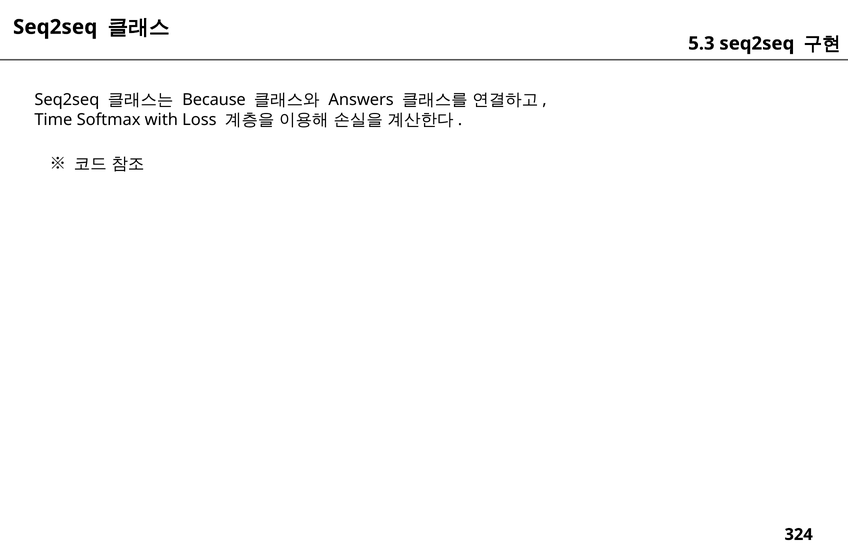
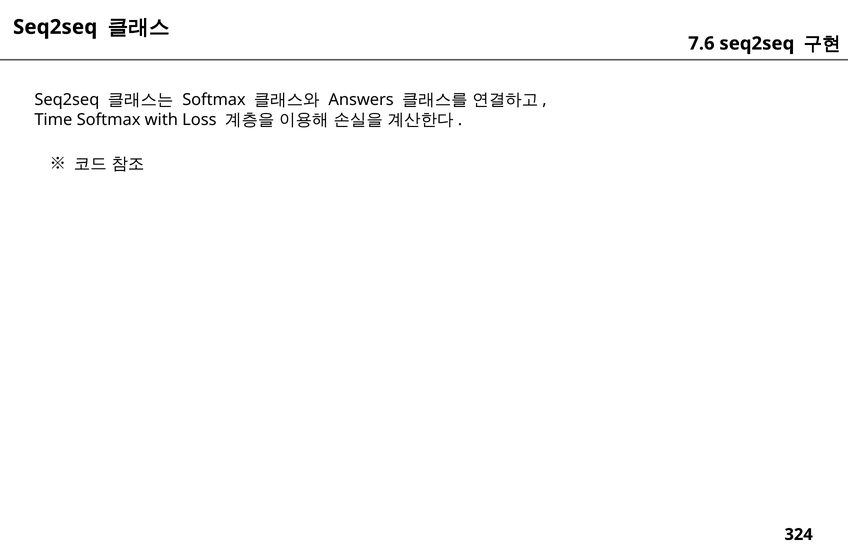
5.3: 5.3 -> 7.6
Because at (214, 100): Because -> Softmax
